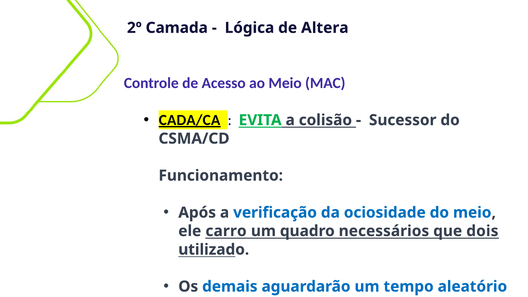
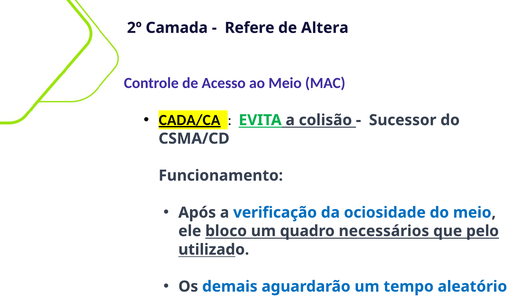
Lógica: Lógica -> Refere
carro: carro -> bloco
dois: dois -> pelo
